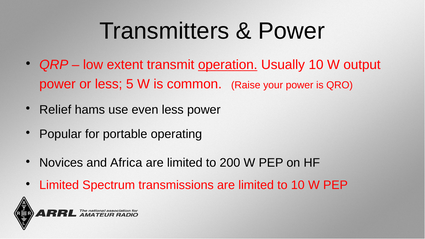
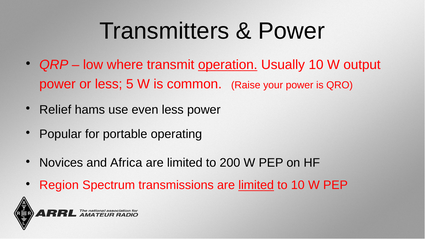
extent: extent -> where
Limited at (59, 185): Limited -> Region
limited at (256, 185) underline: none -> present
